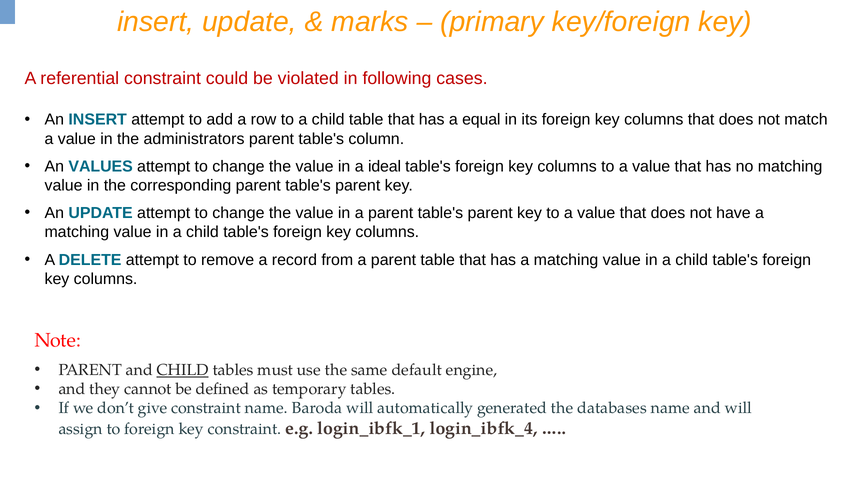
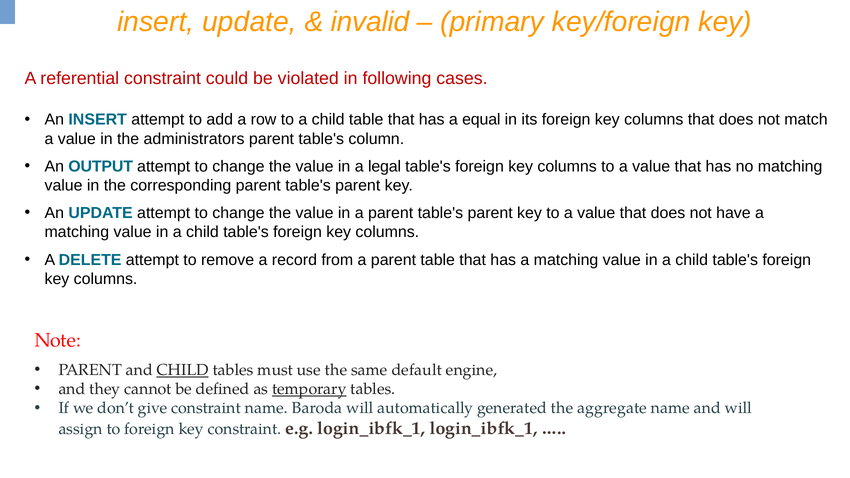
marks: marks -> invalid
VALUES: VALUES -> OUTPUT
ideal: ideal -> legal
temporary underline: none -> present
databases: databases -> aggregate
login_ibfk_1 login_ibfk_4: login_ibfk_4 -> login_ibfk_1
